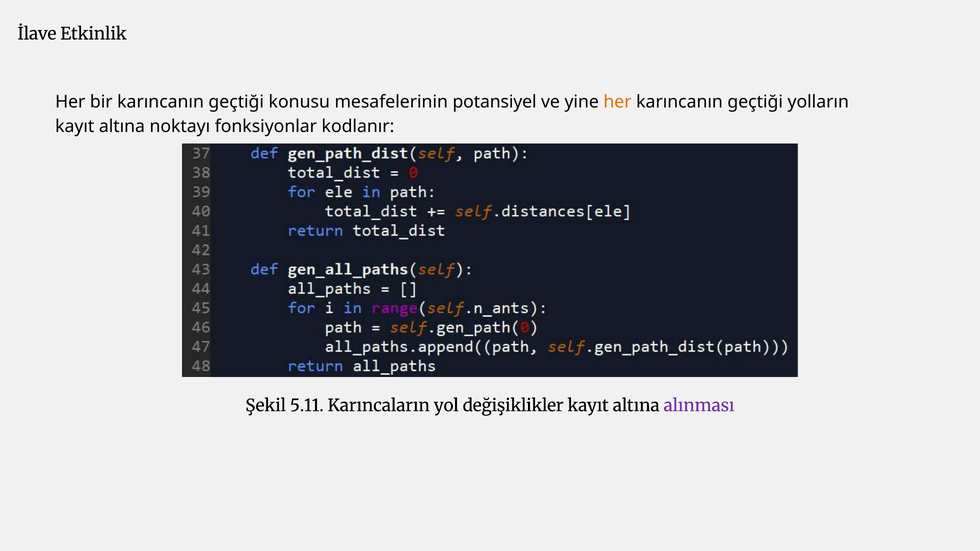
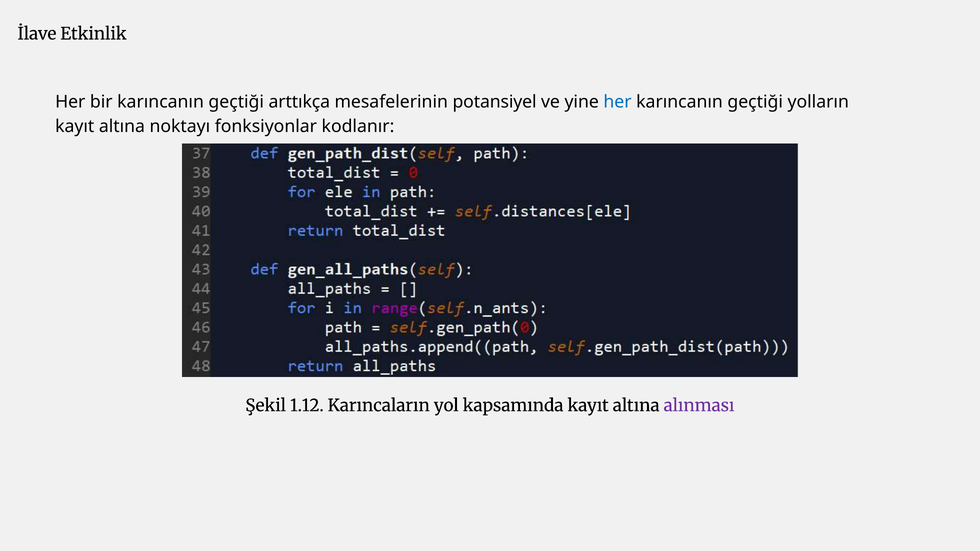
konusu: konusu -> arttıkça
her at (617, 102) colour: orange -> blue
5.11: 5.11 -> 1.12
değişiklikler: değişiklikler -> kapsamında
